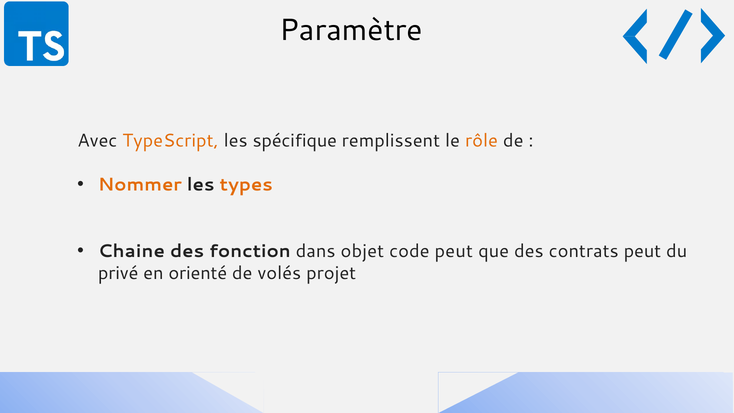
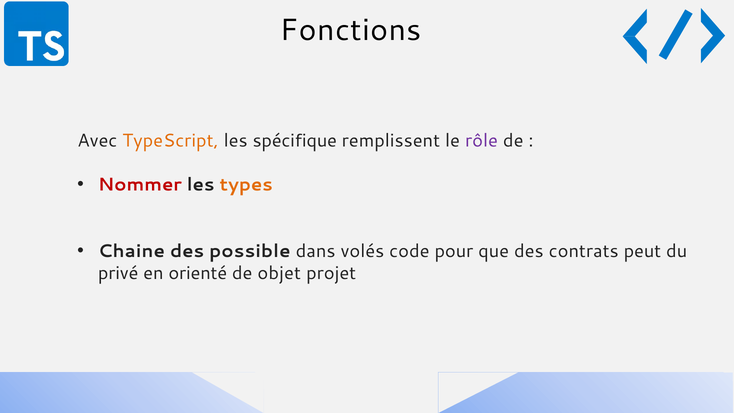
Paramètre: Paramètre -> Fonctions
rôle colour: orange -> purple
Nommer colour: orange -> red
fonction: fonction -> possible
objet: objet -> volés
code peut: peut -> pour
volés: volés -> objet
